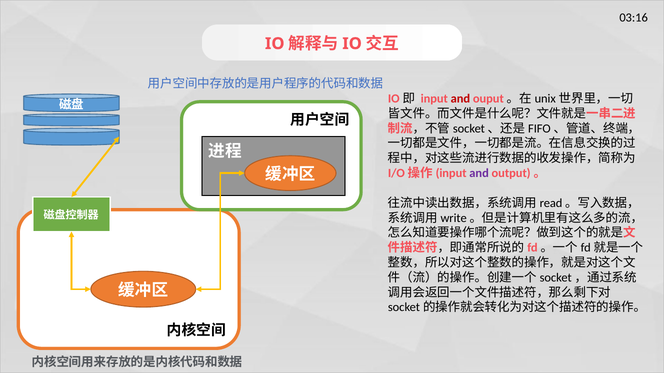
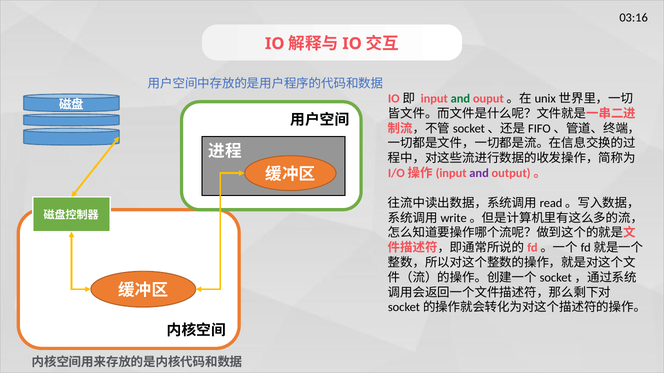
and at (460, 99) colour: red -> green
